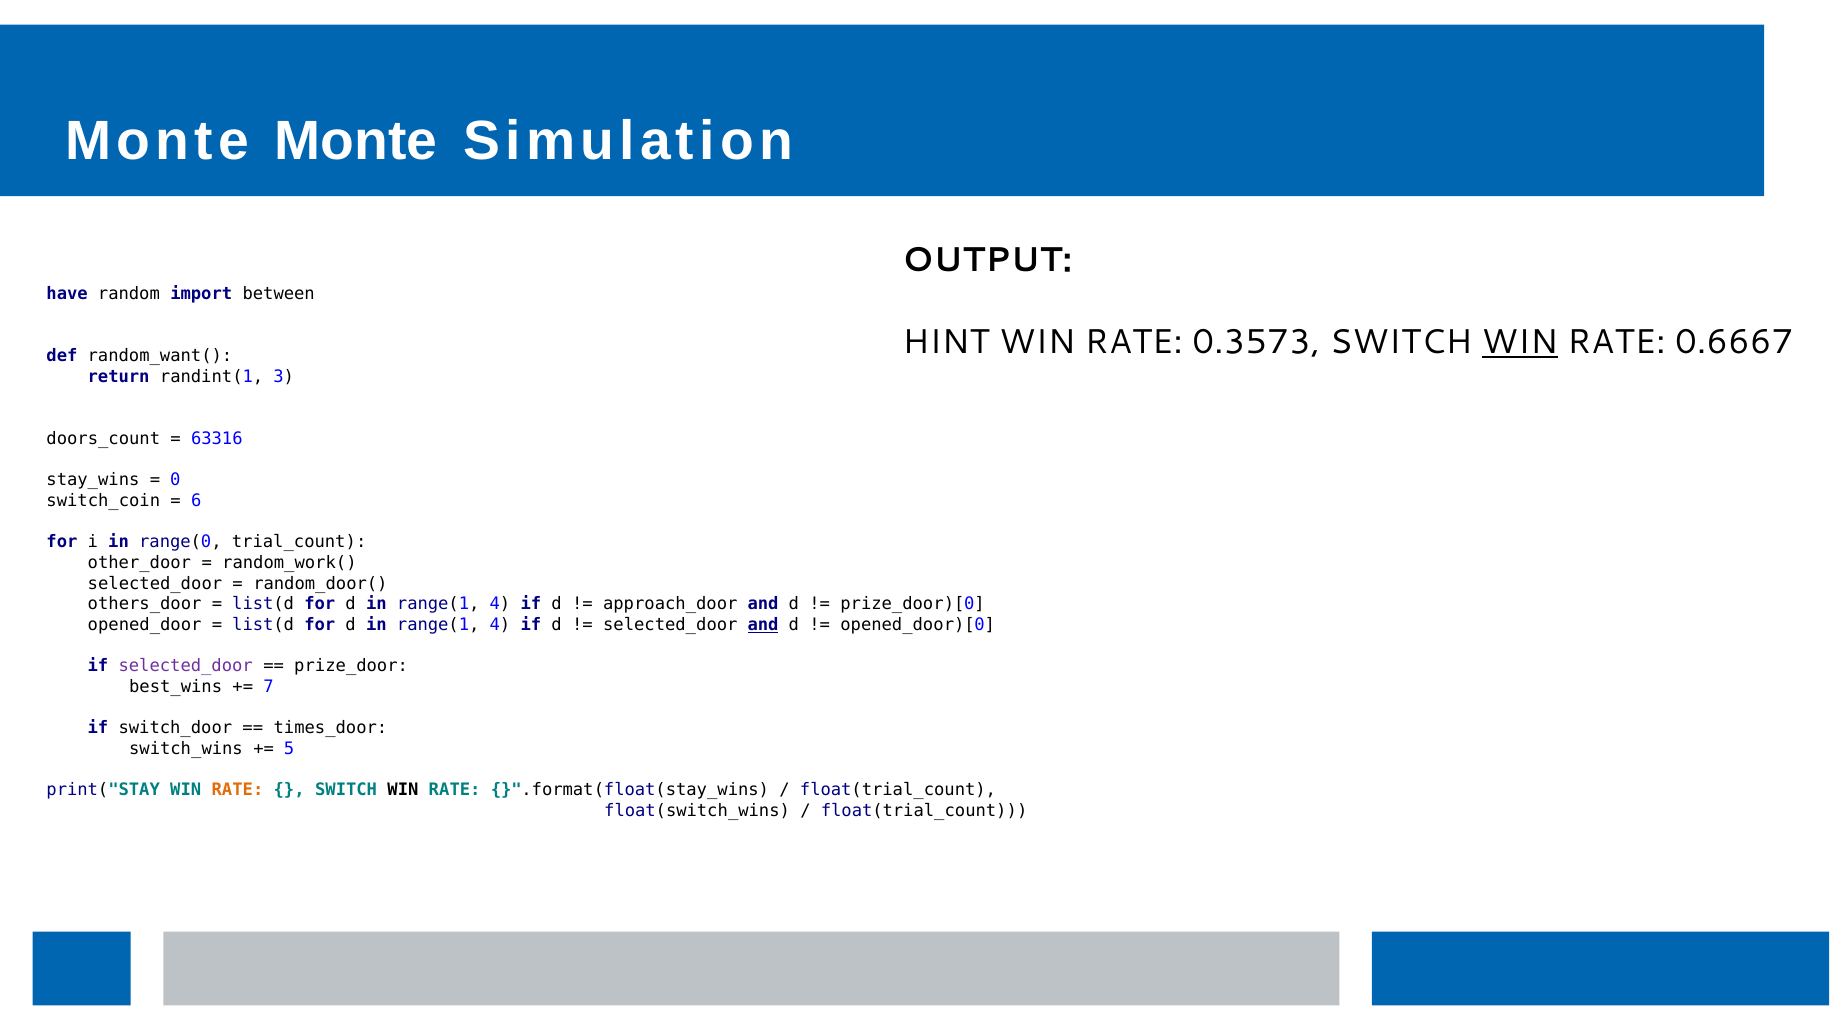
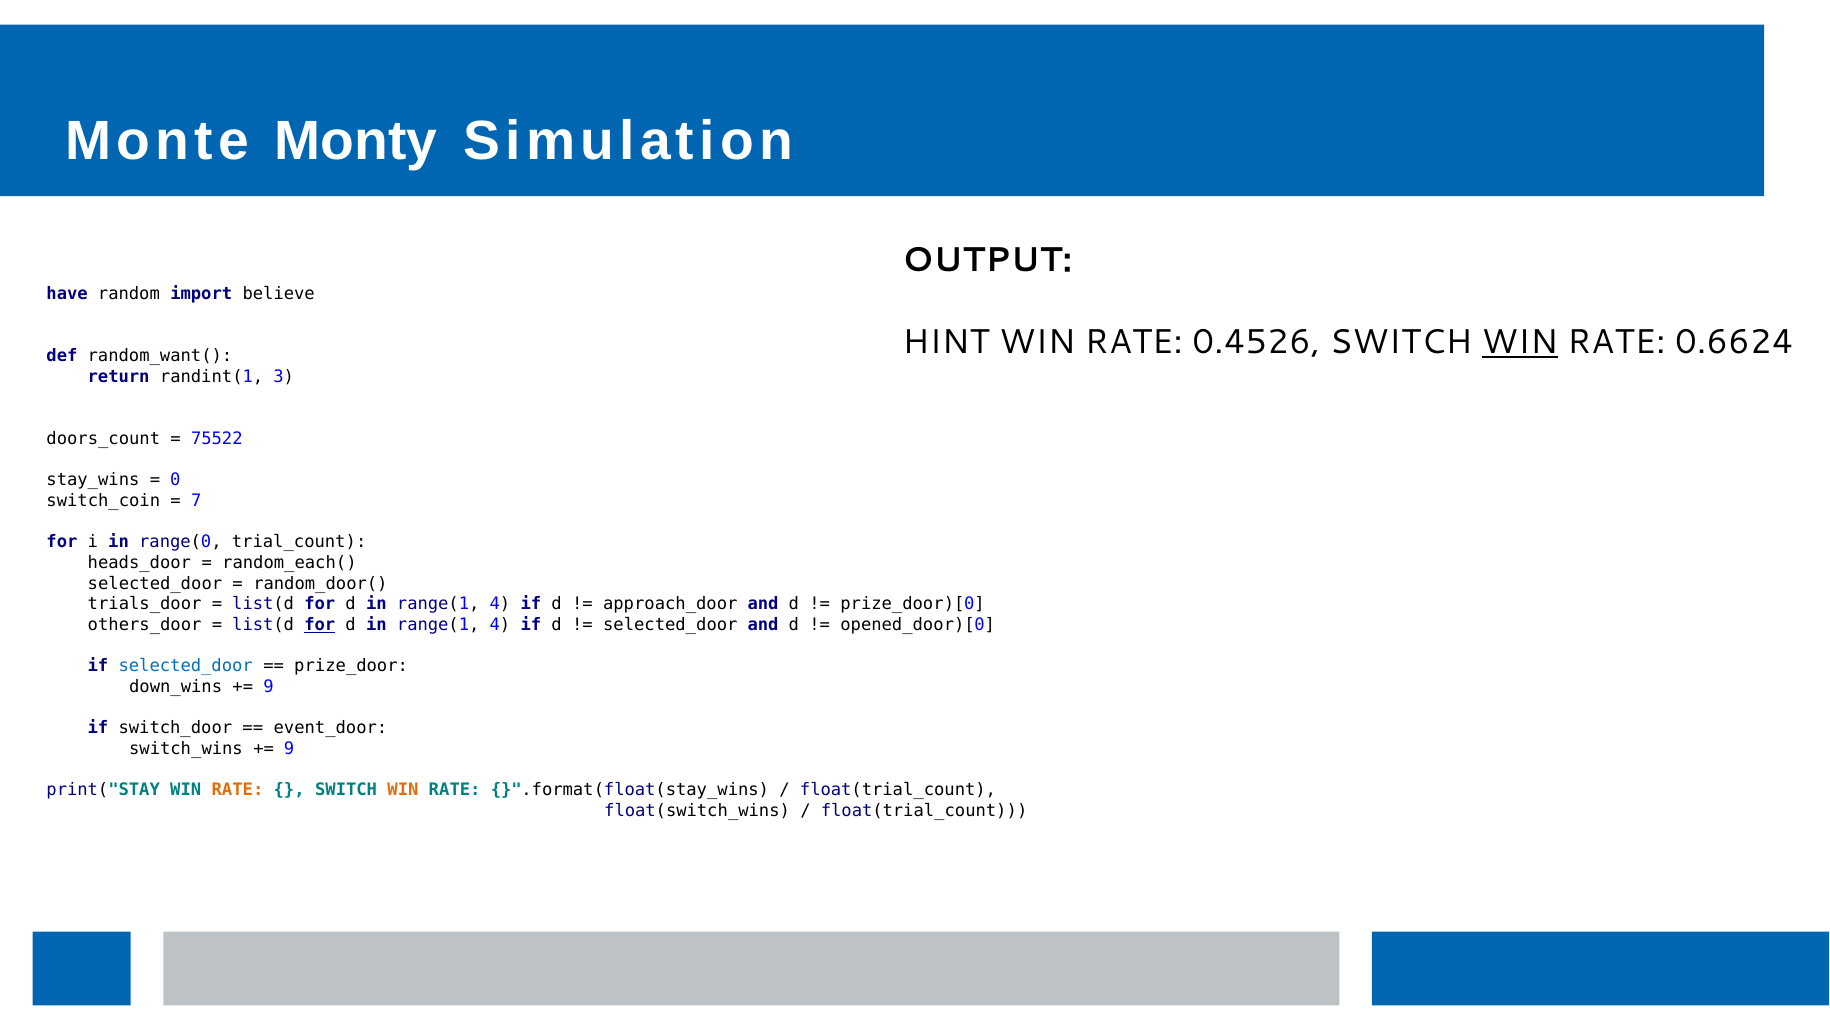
Monte Monte: Monte -> Monty
between: between -> believe
0.3573: 0.3573 -> 0.4526
0.6667: 0.6667 -> 0.6624
63316: 63316 -> 75522
6: 6 -> 7
other_door: other_door -> heads_door
random_work(: random_work( -> random_each(
others_door: others_door -> trials_door
opened_door: opened_door -> others_door
for at (320, 624) underline: none -> present
and at (763, 624) underline: present -> none
selected_door at (186, 666) colour: purple -> blue
best_wins: best_wins -> down_wins
7 at (268, 686): 7 -> 9
times_door: times_door -> event_door
5 at (289, 748): 5 -> 9
WIN at (403, 789) colour: black -> orange
